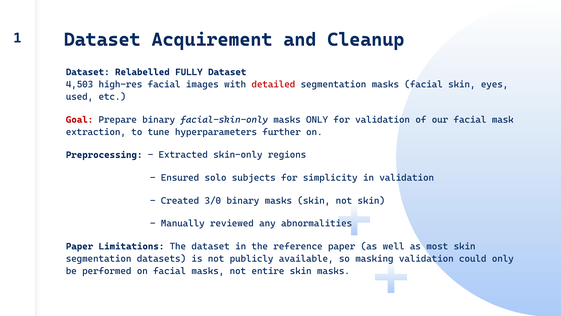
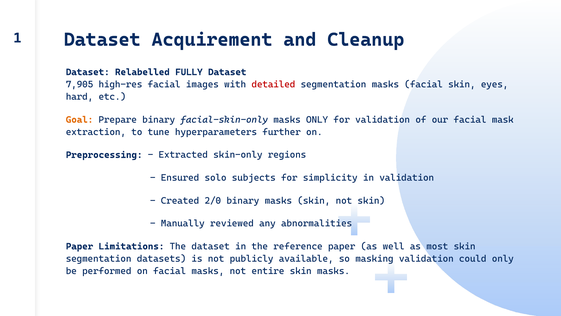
4,503: 4,503 -> 7,905
used: used -> hard
Goal colour: red -> orange
3/0: 3/0 -> 2/0
